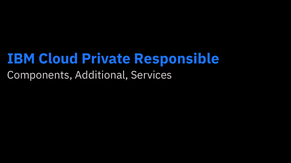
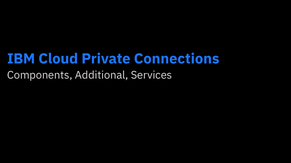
Responsible: Responsible -> Connections
